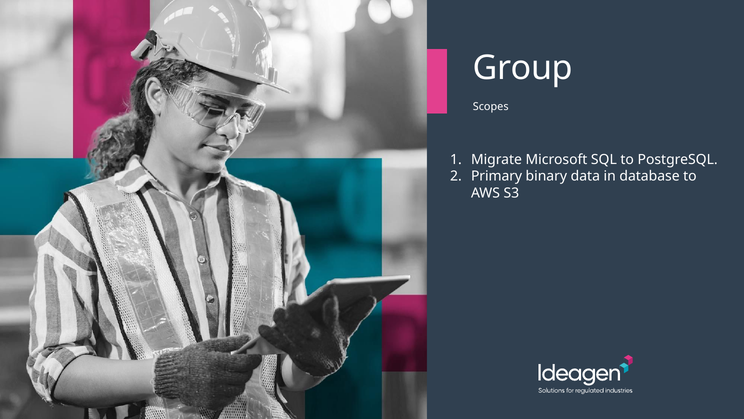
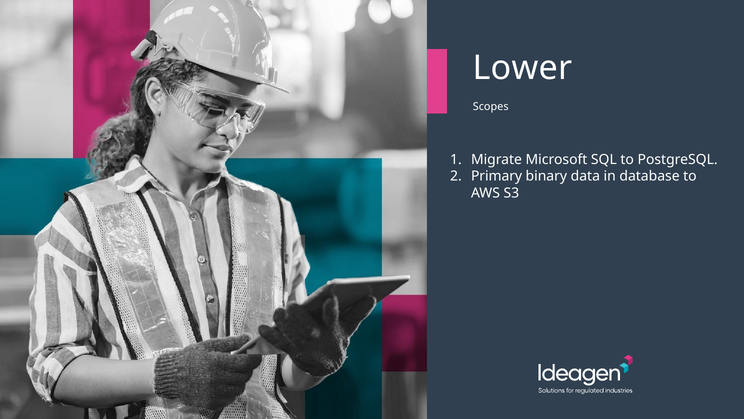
Group: Group -> Lower
